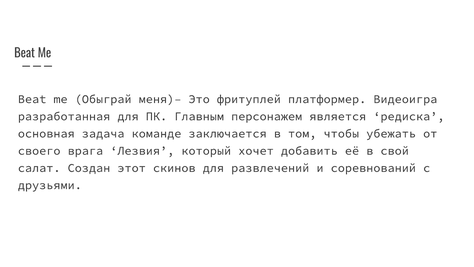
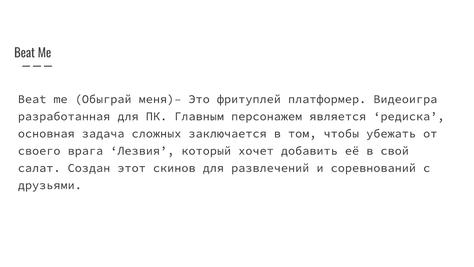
команде: команде -> сложных
